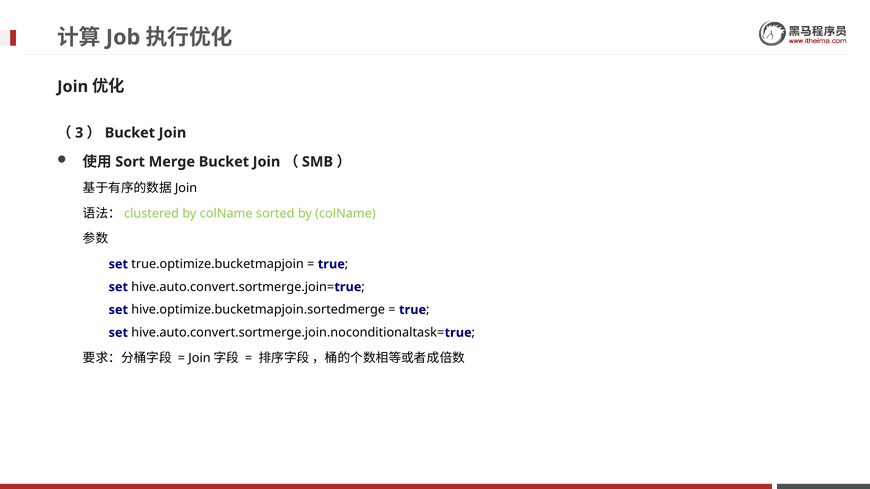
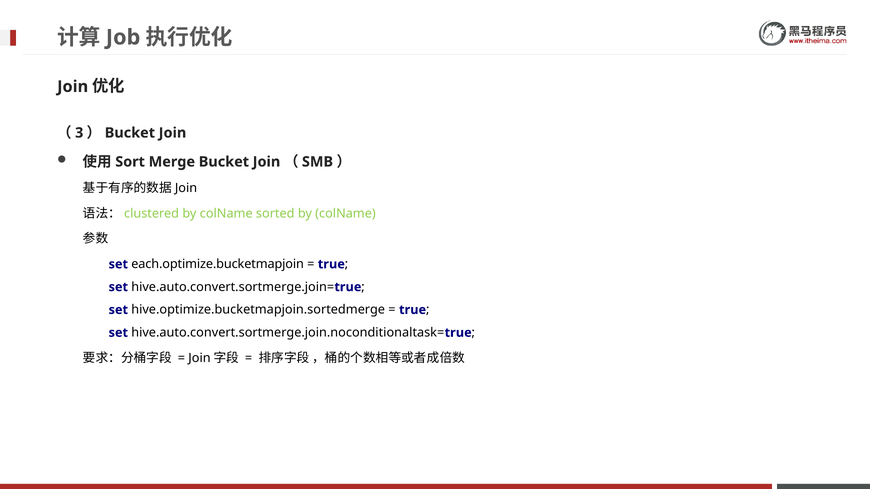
true.optimize.bucketmapjoin: true.optimize.bucketmapjoin -> each.optimize.bucketmapjoin
